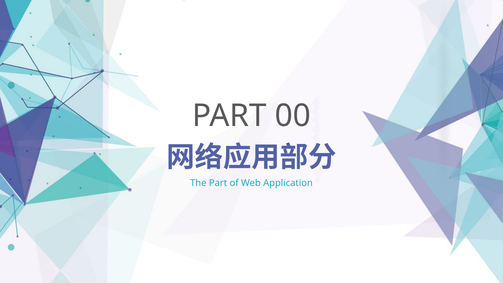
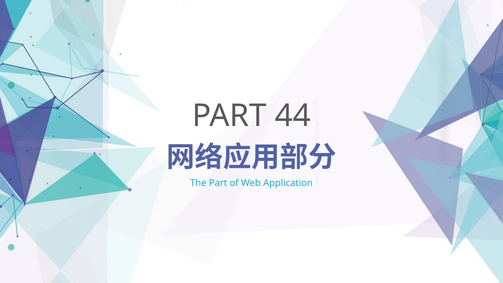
00: 00 -> 44
